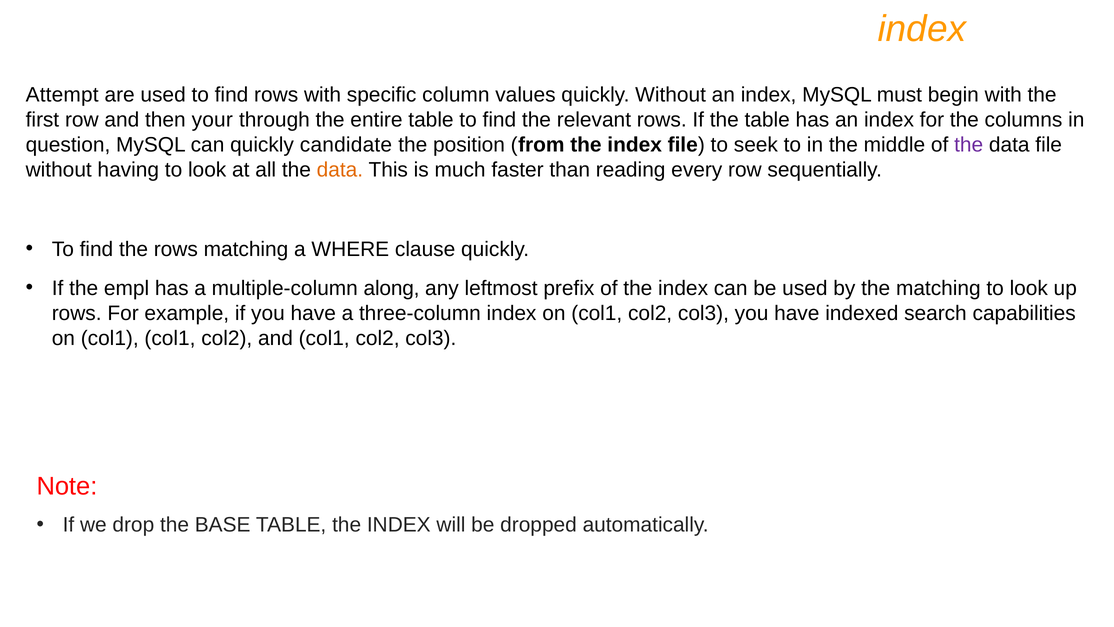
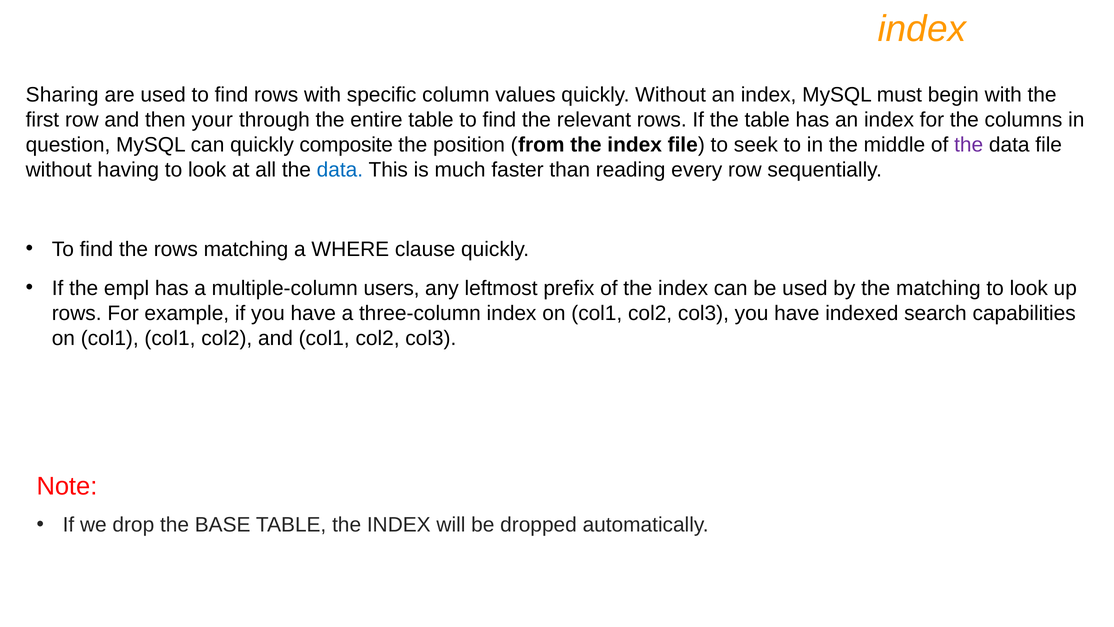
Attempt: Attempt -> Sharing
candidate: candidate -> composite
data at (340, 170) colour: orange -> blue
along: along -> users
